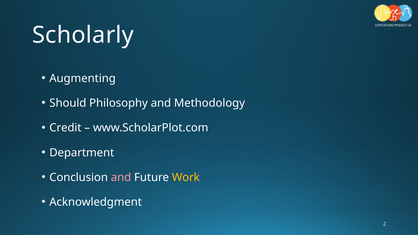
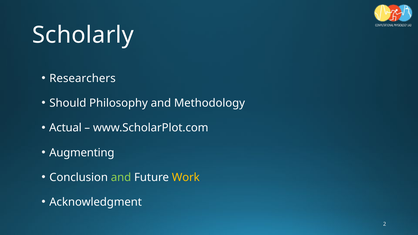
Augmenting: Augmenting -> Researchers
Credit: Credit -> Actual
Department: Department -> Augmenting
and at (121, 177) colour: pink -> light green
